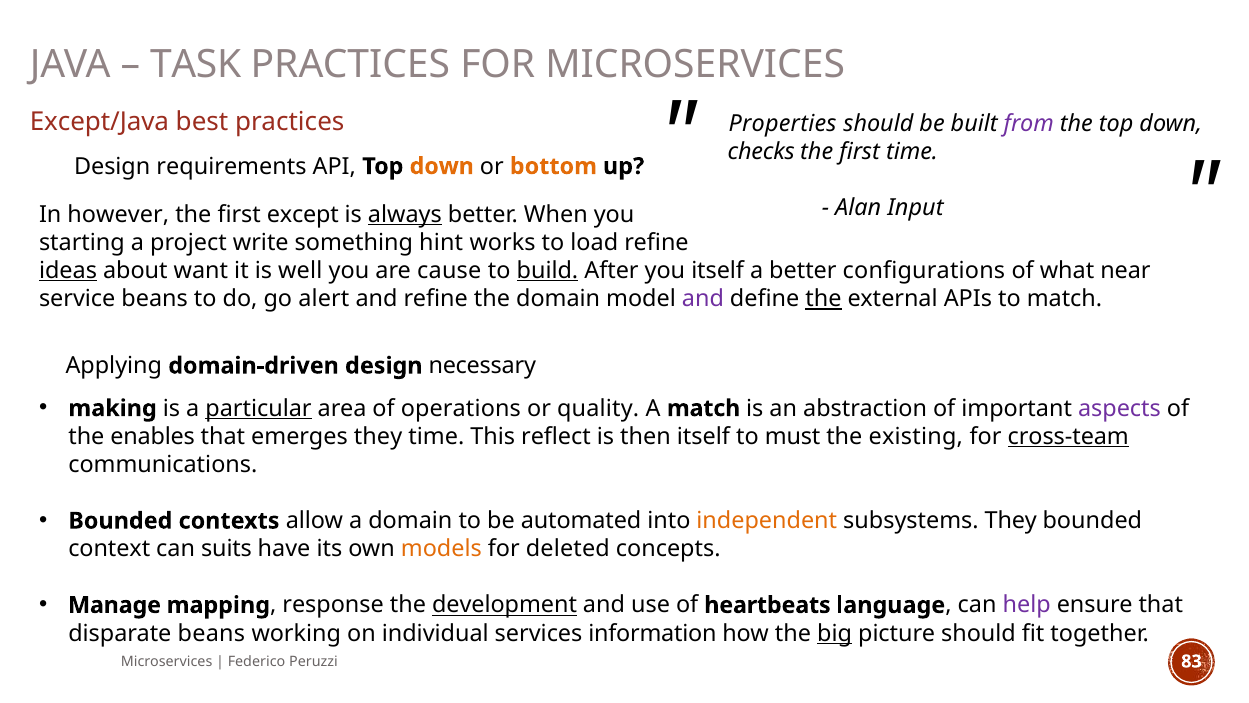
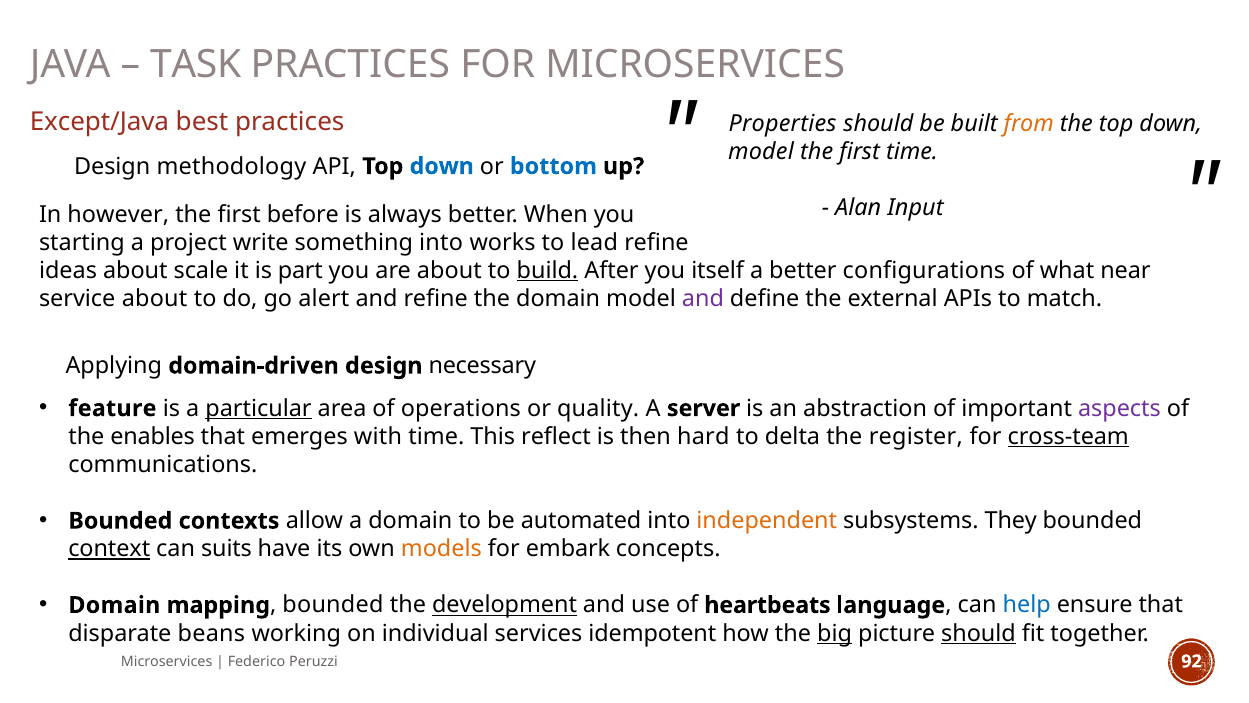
from colour: purple -> orange
checks at (761, 152): checks -> model
requirements: requirements -> methodology
down at (442, 166) colour: orange -> blue
bottom colour: orange -> blue
except: except -> before
always underline: present -> none
something hint: hint -> into
load: load -> lead
ideas underline: present -> none
want: want -> scale
well: well -> part
are cause: cause -> about
service beans: beans -> about
the at (823, 299) underline: present -> none
making: making -> feature
A match: match -> server
emerges they: they -> with
then itself: itself -> hard
must: must -> delta
existing: existing -> register
context underline: none -> present
deleted: deleted -> embark
Manage at (115, 605): Manage -> Domain
response at (333, 605): response -> bounded
help colour: purple -> blue
information: information -> idempotent
should at (978, 633) underline: none -> present
83: 83 -> 92
